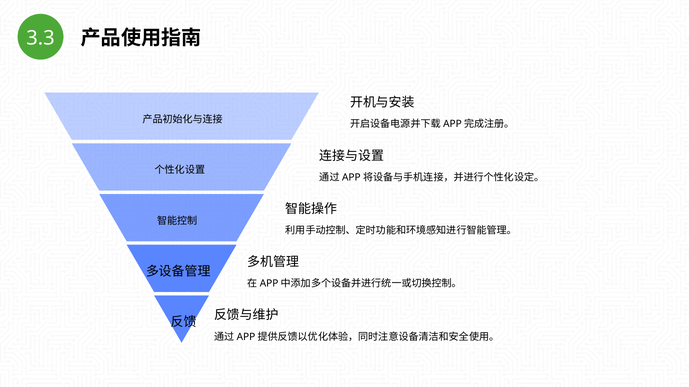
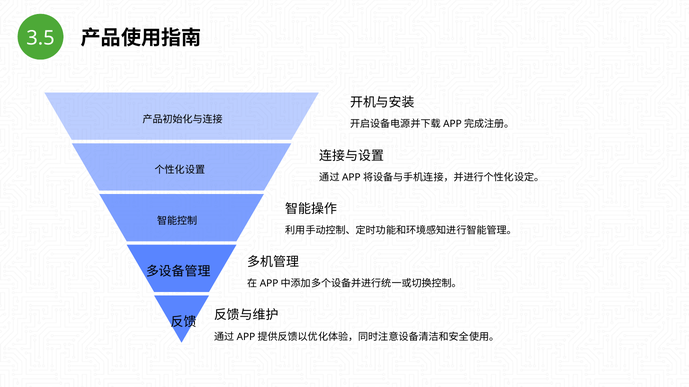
3.3: 3.3 -> 3.5
